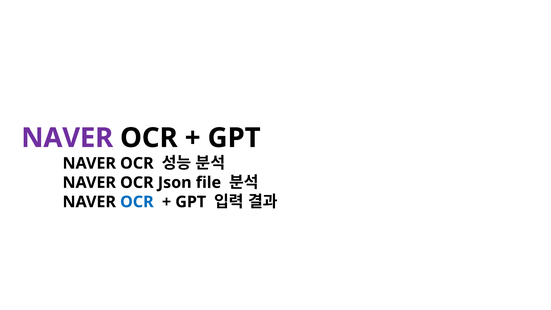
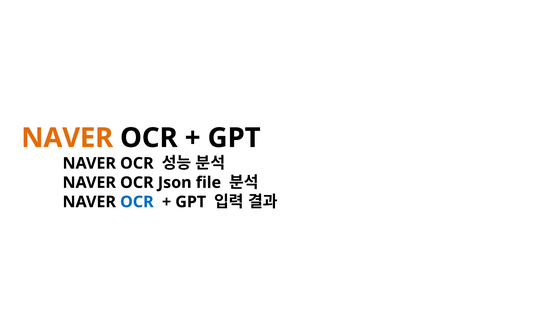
NAVER at (67, 138) colour: purple -> orange
